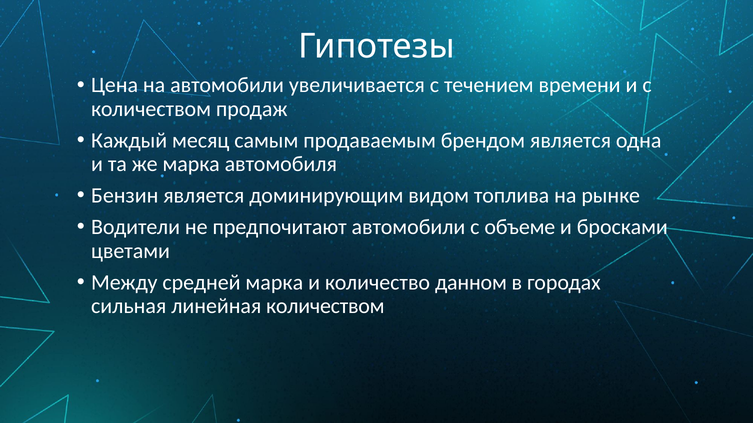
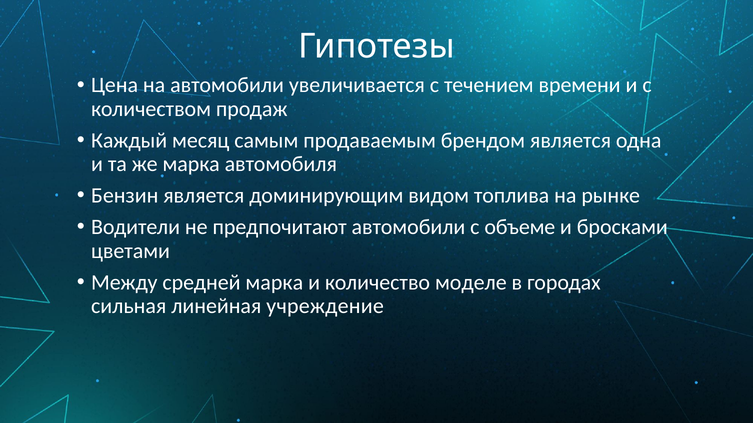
данном: данном -> моделе
линейная количеством: количеством -> учреждение
